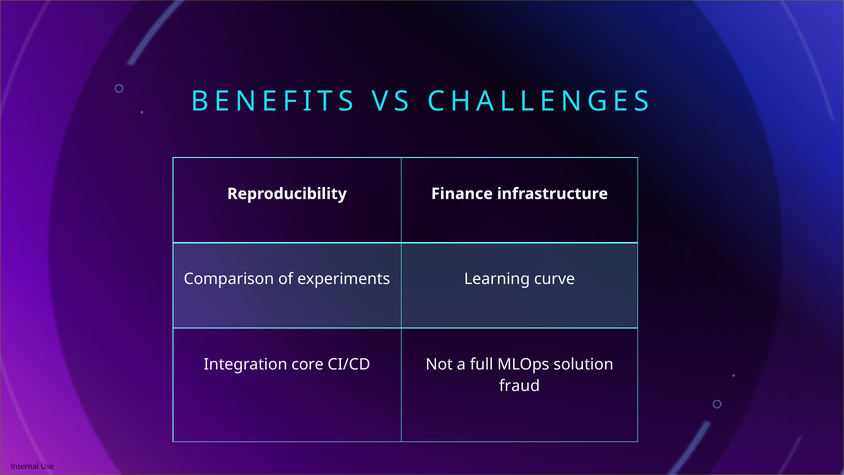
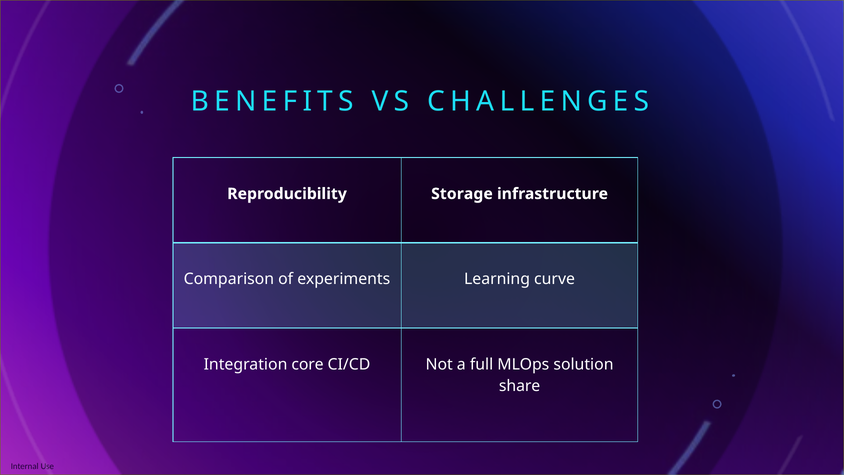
Finance: Finance -> Storage
fraud: fraud -> share
